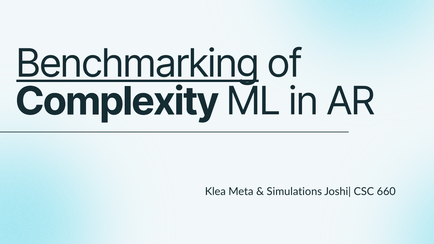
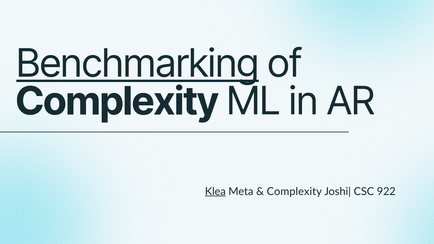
Klea underline: none -> present
Simulations at (294, 192): Simulations -> Complexity
660: 660 -> 922
